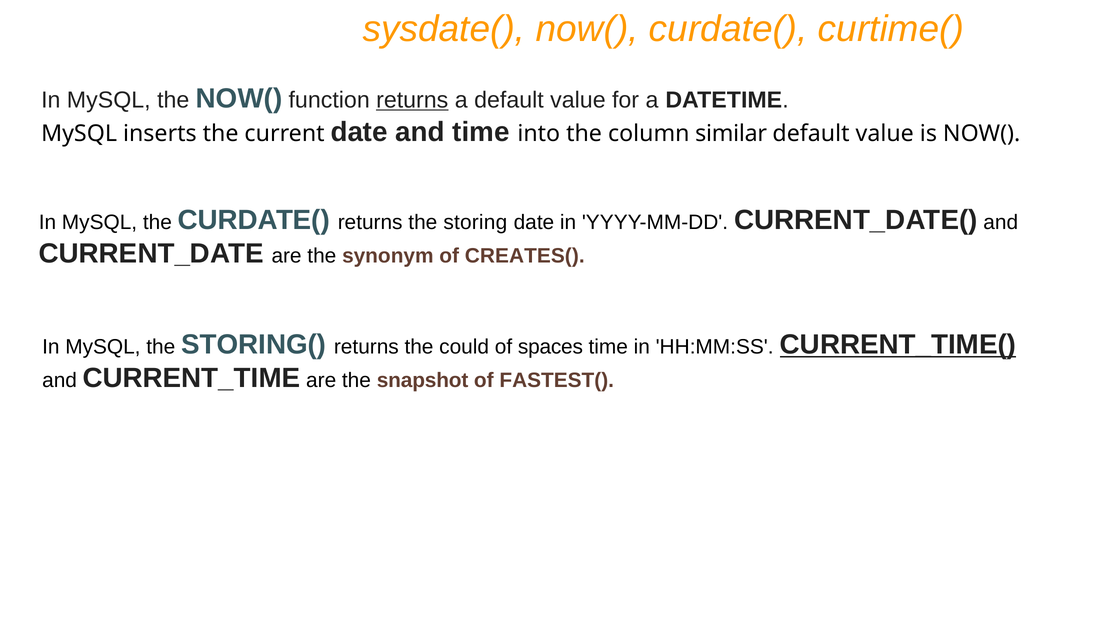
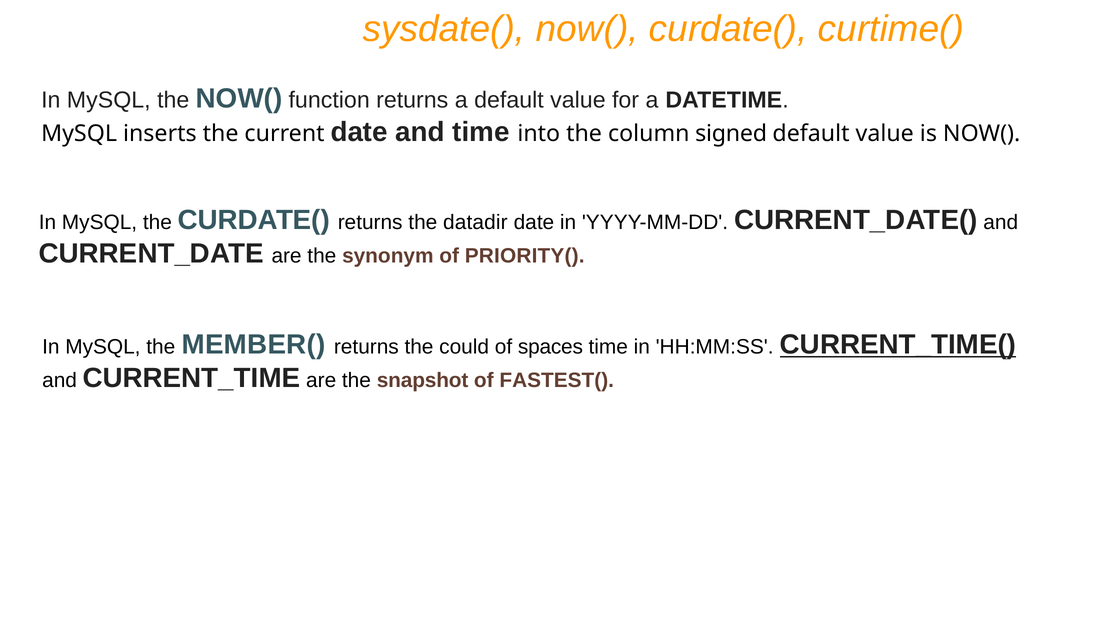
returns at (412, 100) underline: present -> none
similar: similar -> signed
storing: storing -> datadir
CREATES(: CREATES( -> PRIORITY(
STORING(: STORING( -> MEMBER(
